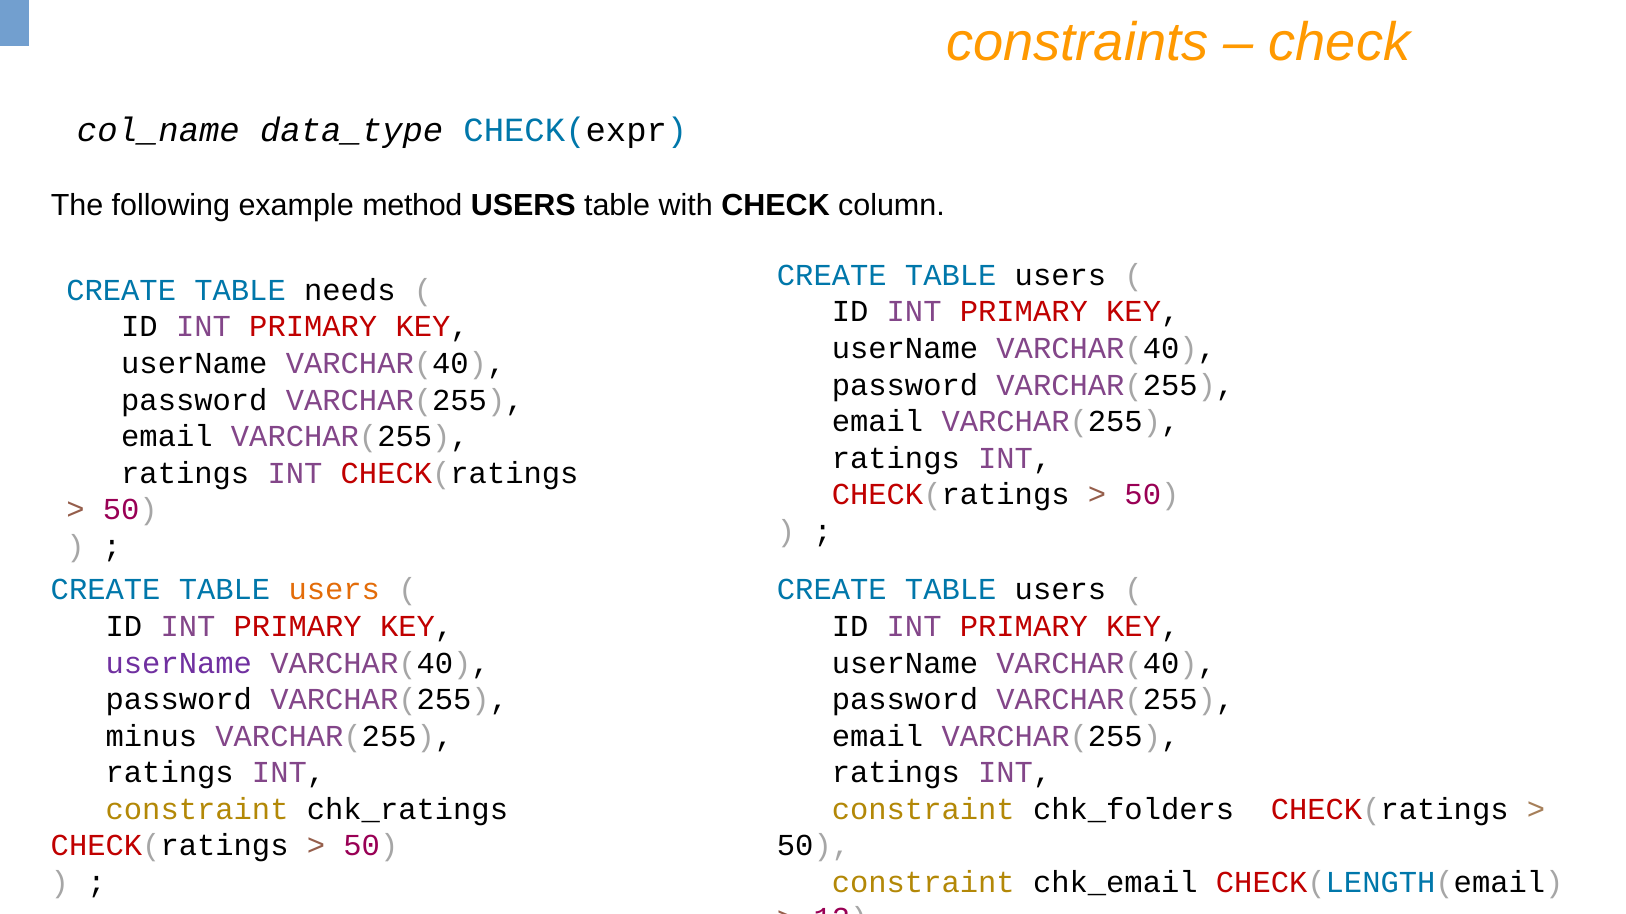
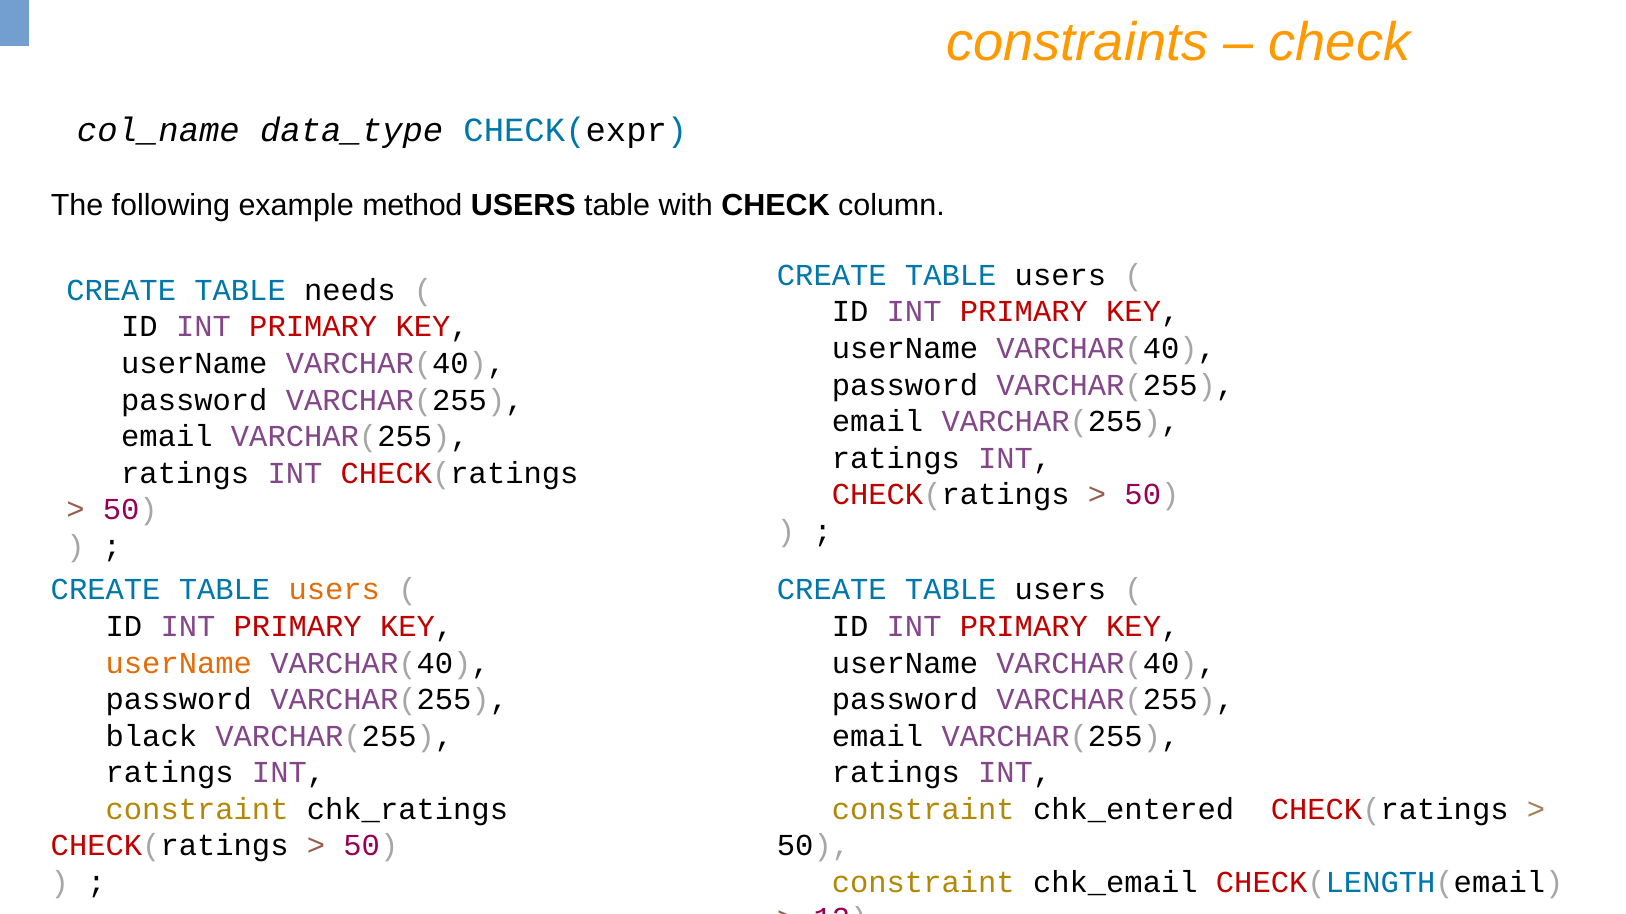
userName at (179, 663) colour: purple -> orange
minus: minus -> black
chk_folders: chk_folders -> chk_entered
